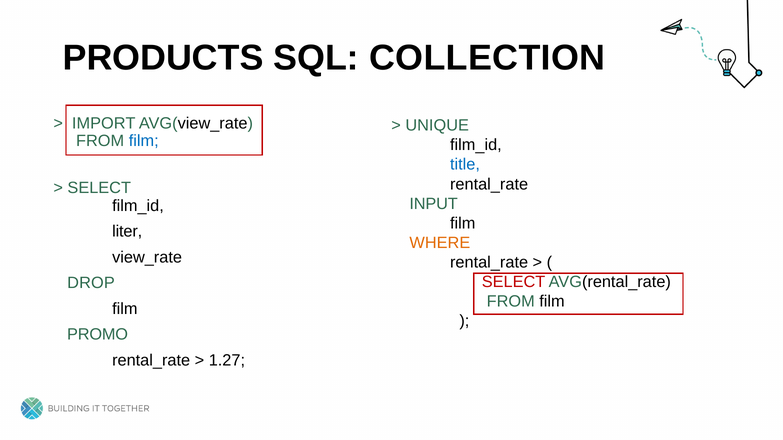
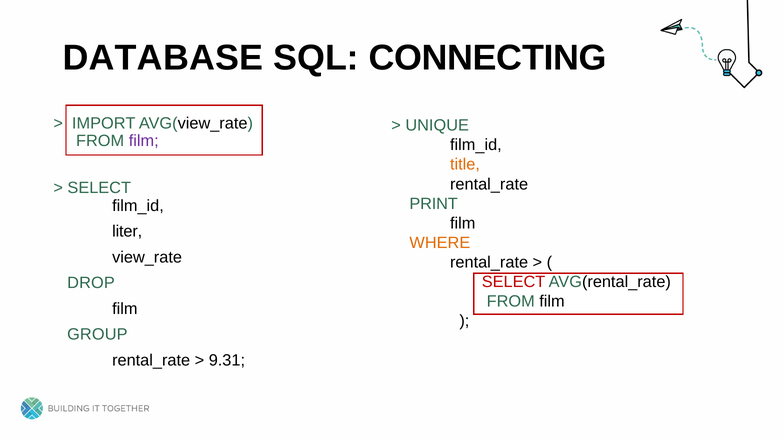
PRODUCTS: PRODUCTS -> DATABASE
COLLECTION: COLLECTION -> CONNECTING
film at (144, 141) colour: blue -> purple
title colour: blue -> orange
INPUT: INPUT -> PRINT
PROMO: PROMO -> GROUP
1.27: 1.27 -> 9.31
